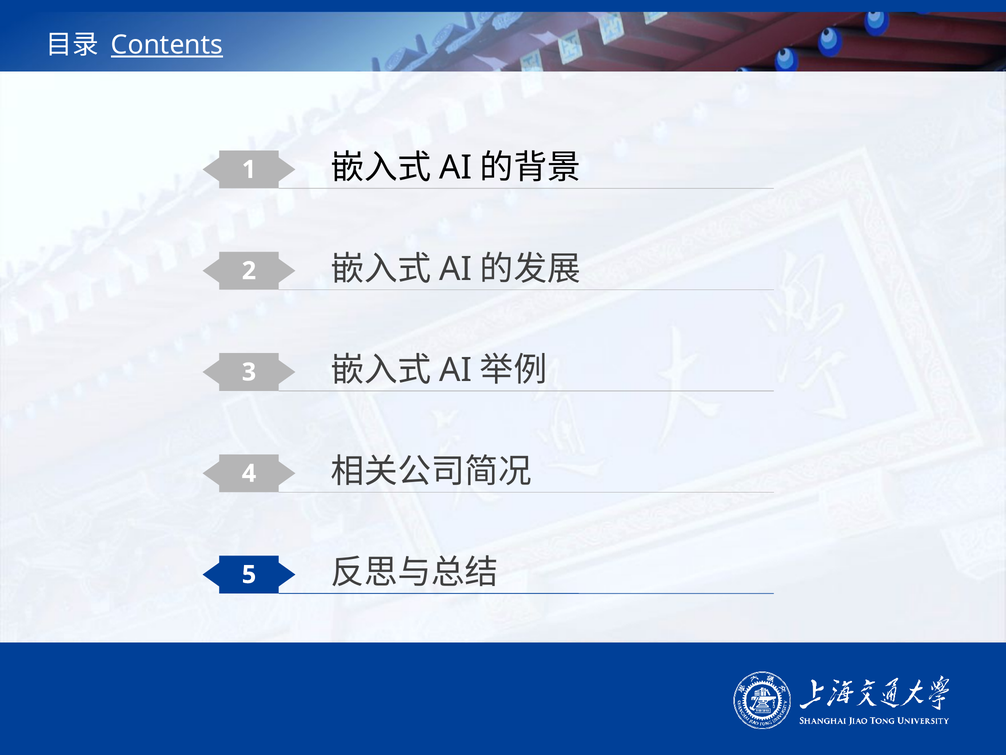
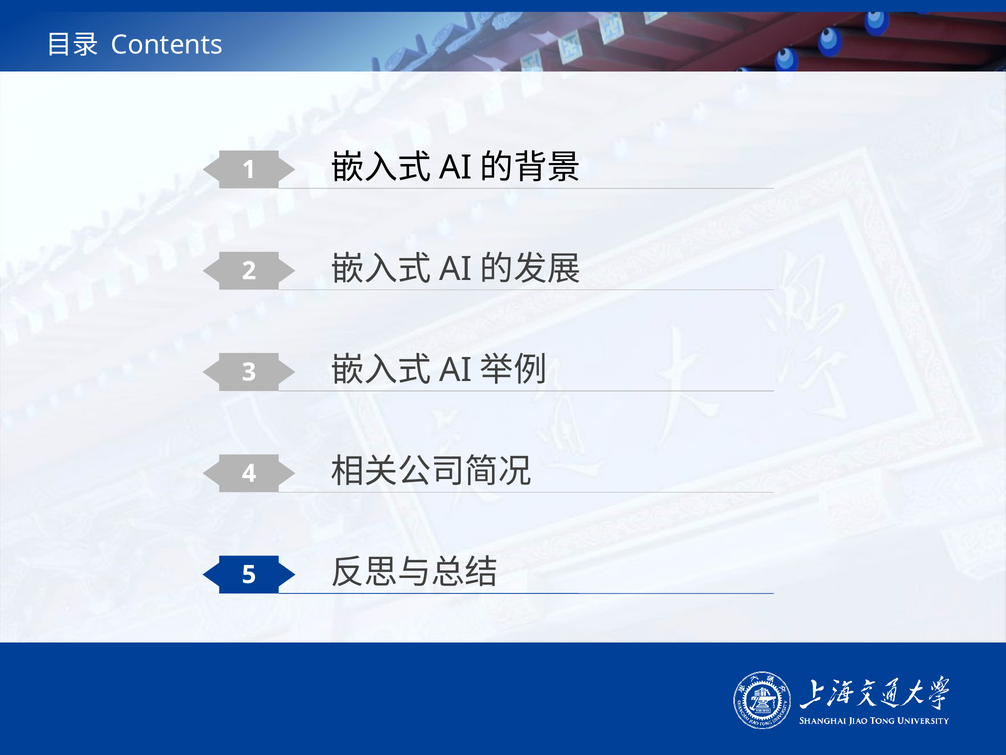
Contents underline: present -> none
